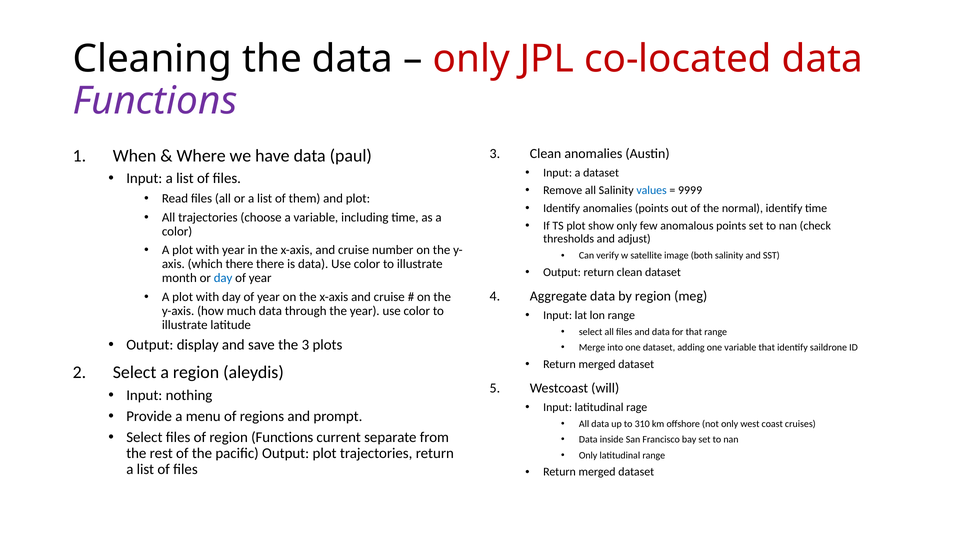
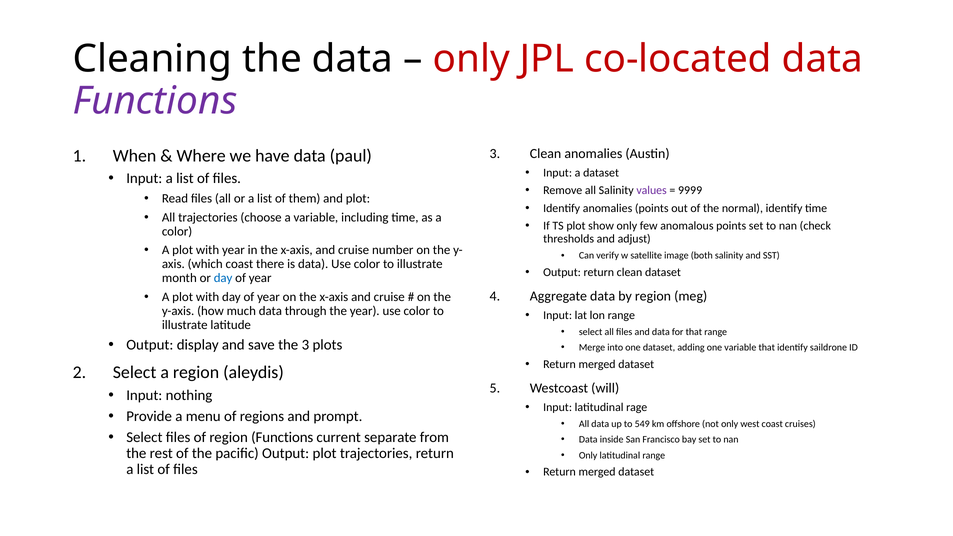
values colour: blue -> purple
which there: there -> coast
310: 310 -> 549
